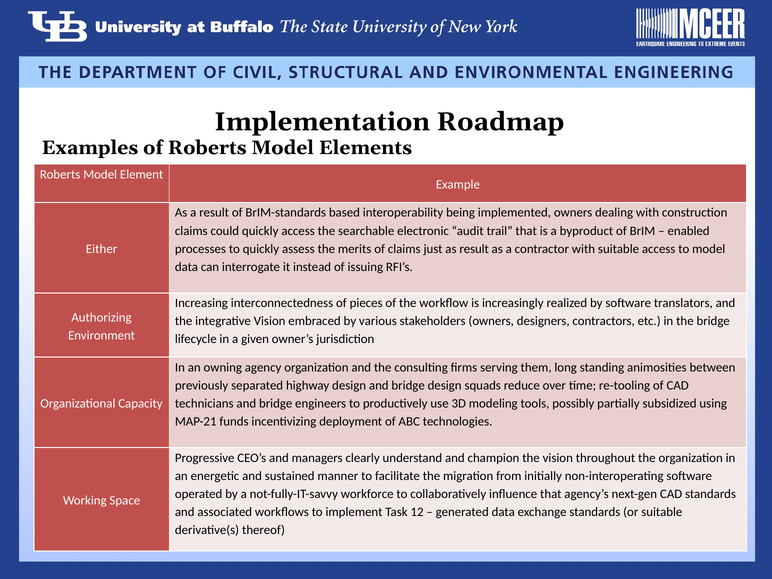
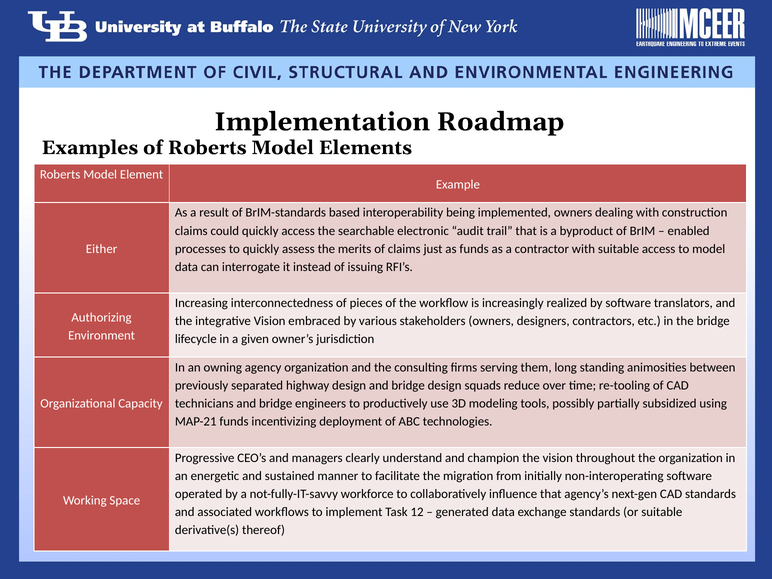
as result: result -> funds
